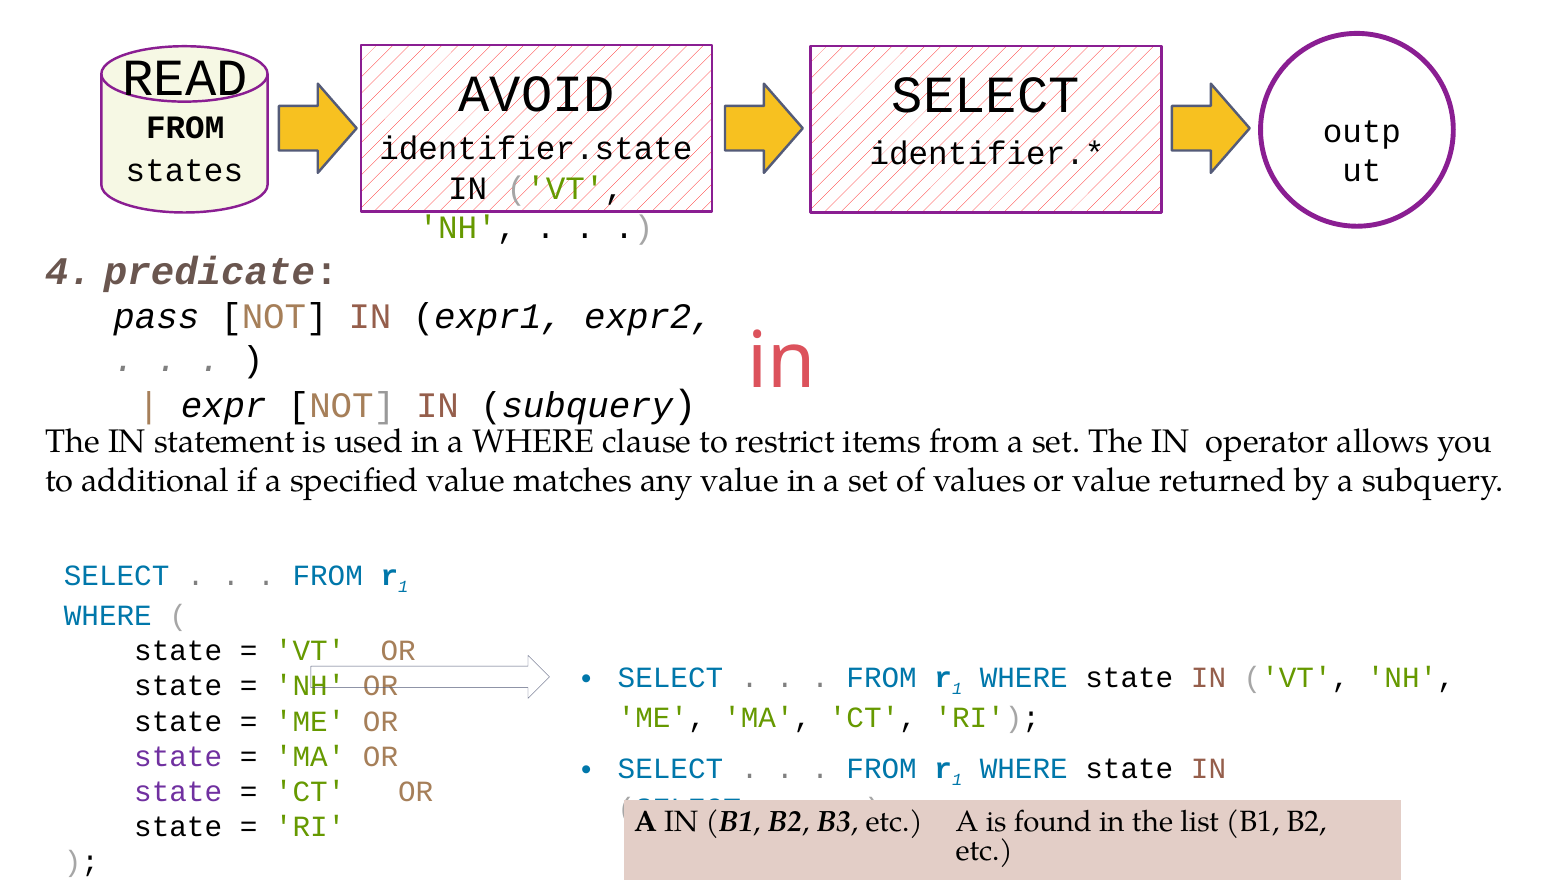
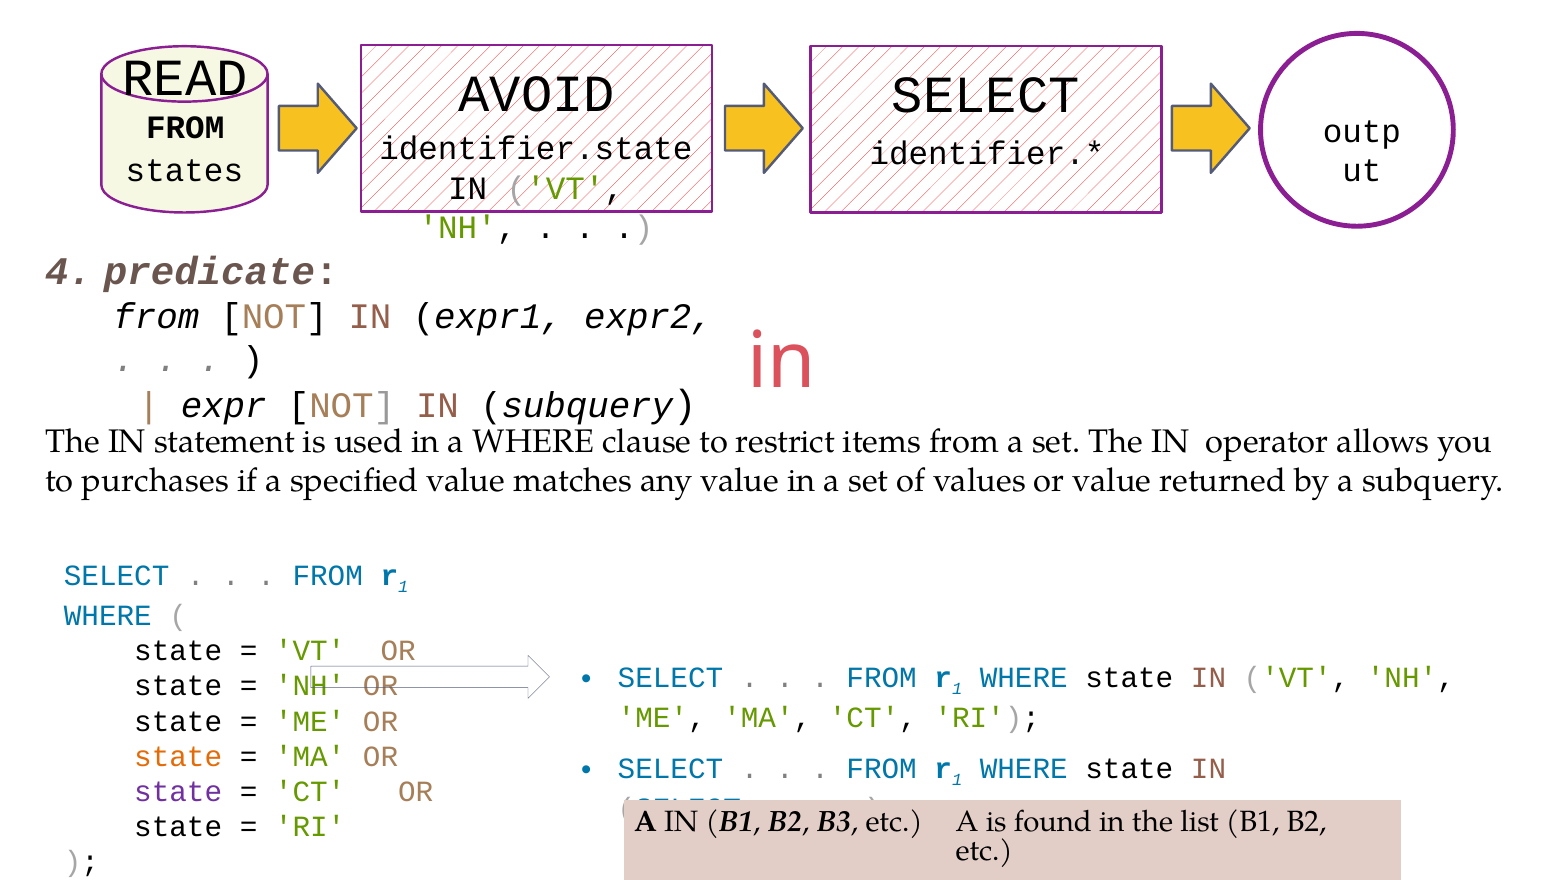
pass at (156, 316): pass -> from
additional: additional -> purchases
state at (178, 756) colour: purple -> orange
